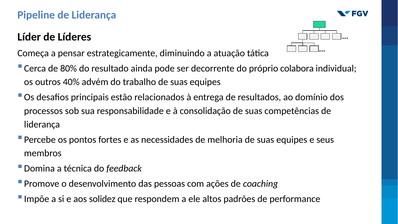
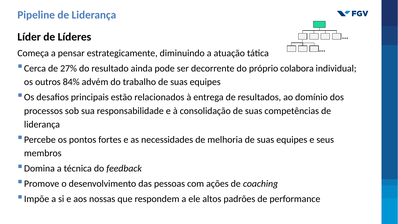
80%: 80% -> 27%
40%: 40% -> 84%
solidez: solidez -> nossas
